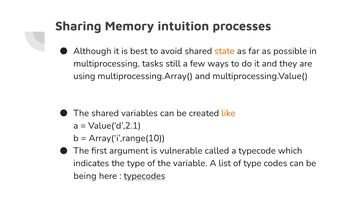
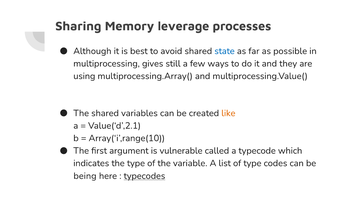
intuition: intuition -> leverage
state colour: orange -> blue
tasks: tasks -> gives
